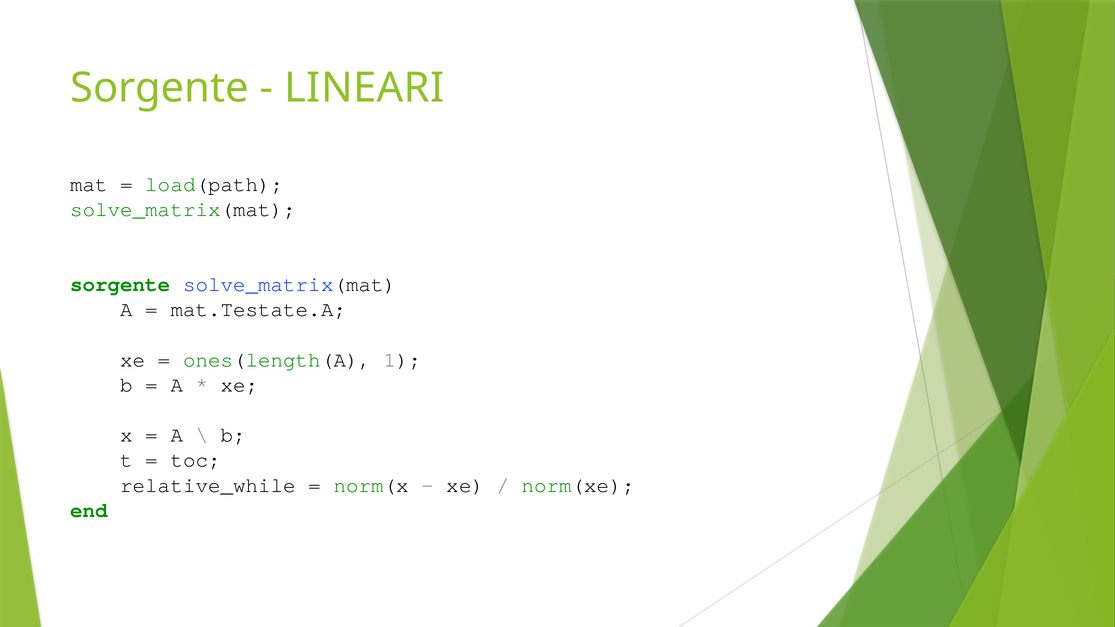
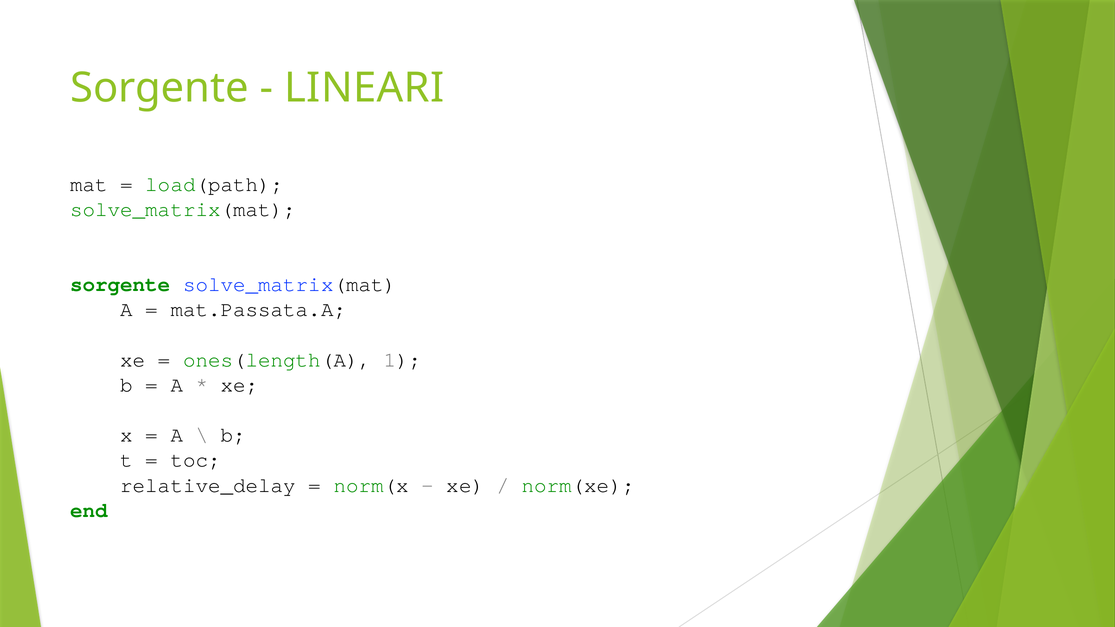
mat.Testate.A: mat.Testate.A -> mat.Passata.A
relative_while: relative_while -> relative_delay
